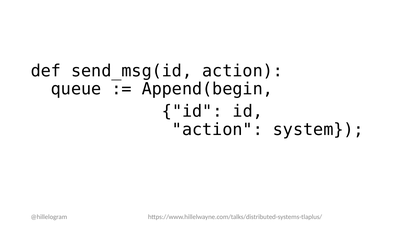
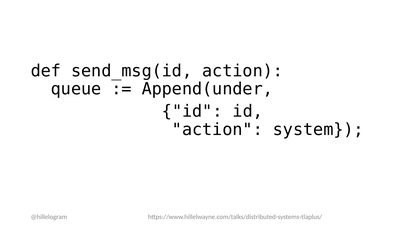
Append(begin: Append(begin -> Append(under
